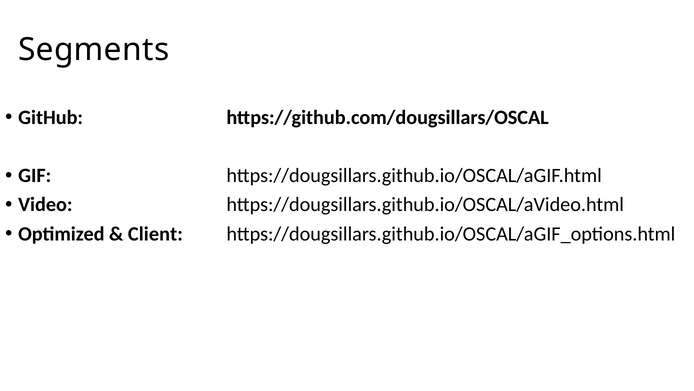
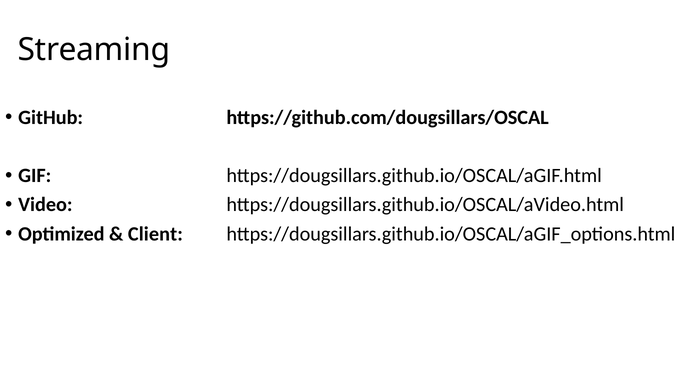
Segments: Segments -> Streaming
